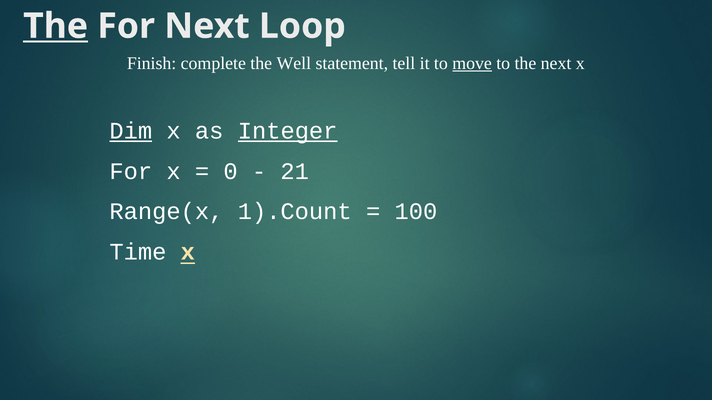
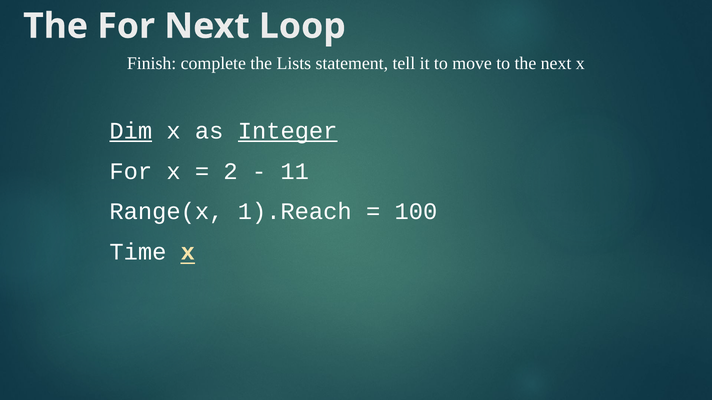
The at (56, 26) underline: present -> none
Well: Well -> Lists
move underline: present -> none
0: 0 -> 2
21: 21 -> 11
1).Count: 1).Count -> 1).Reach
